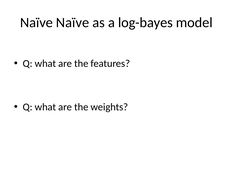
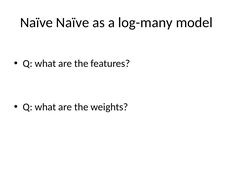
log-bayes: log-bayes -> log-many
